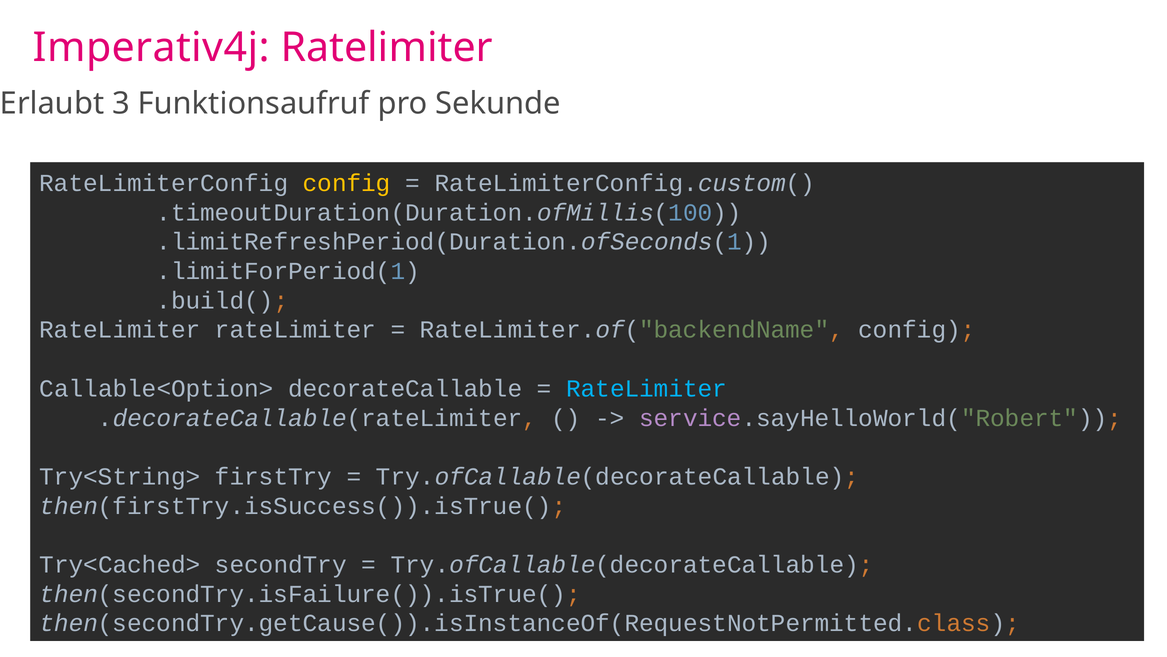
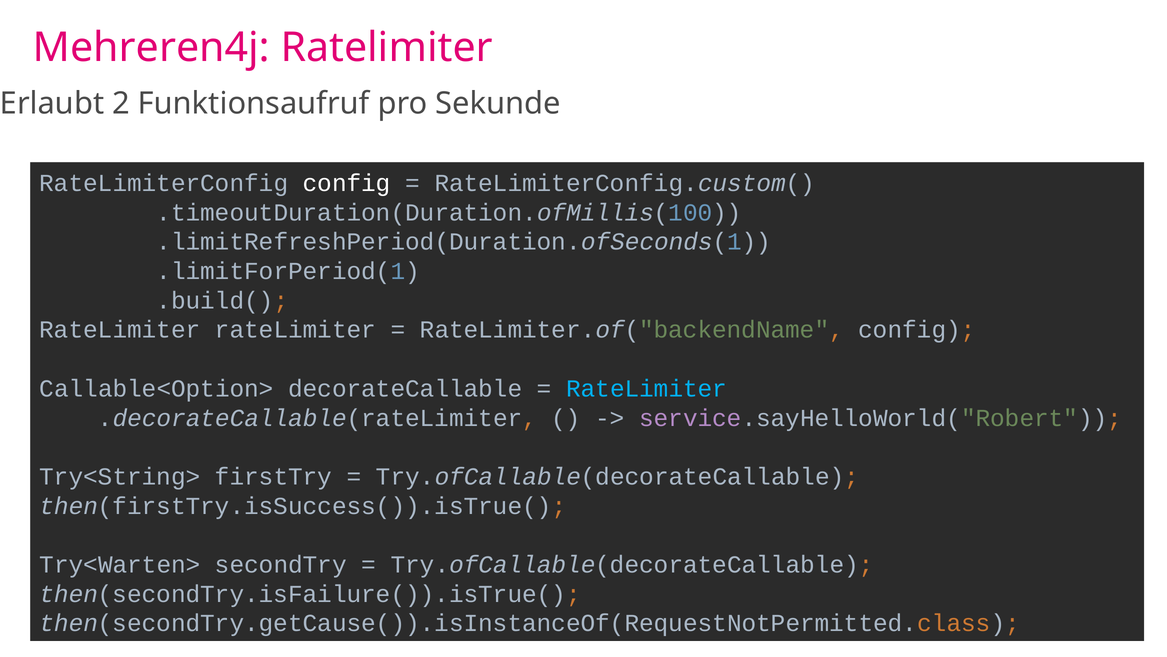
Imperativ4j: Imperativ4j -> Mehreren4j
3: 3 -> 2
config at (347, 183) colour: yellow -> white
Try<Cached>: Try<Cached> -> Try<Warten>
